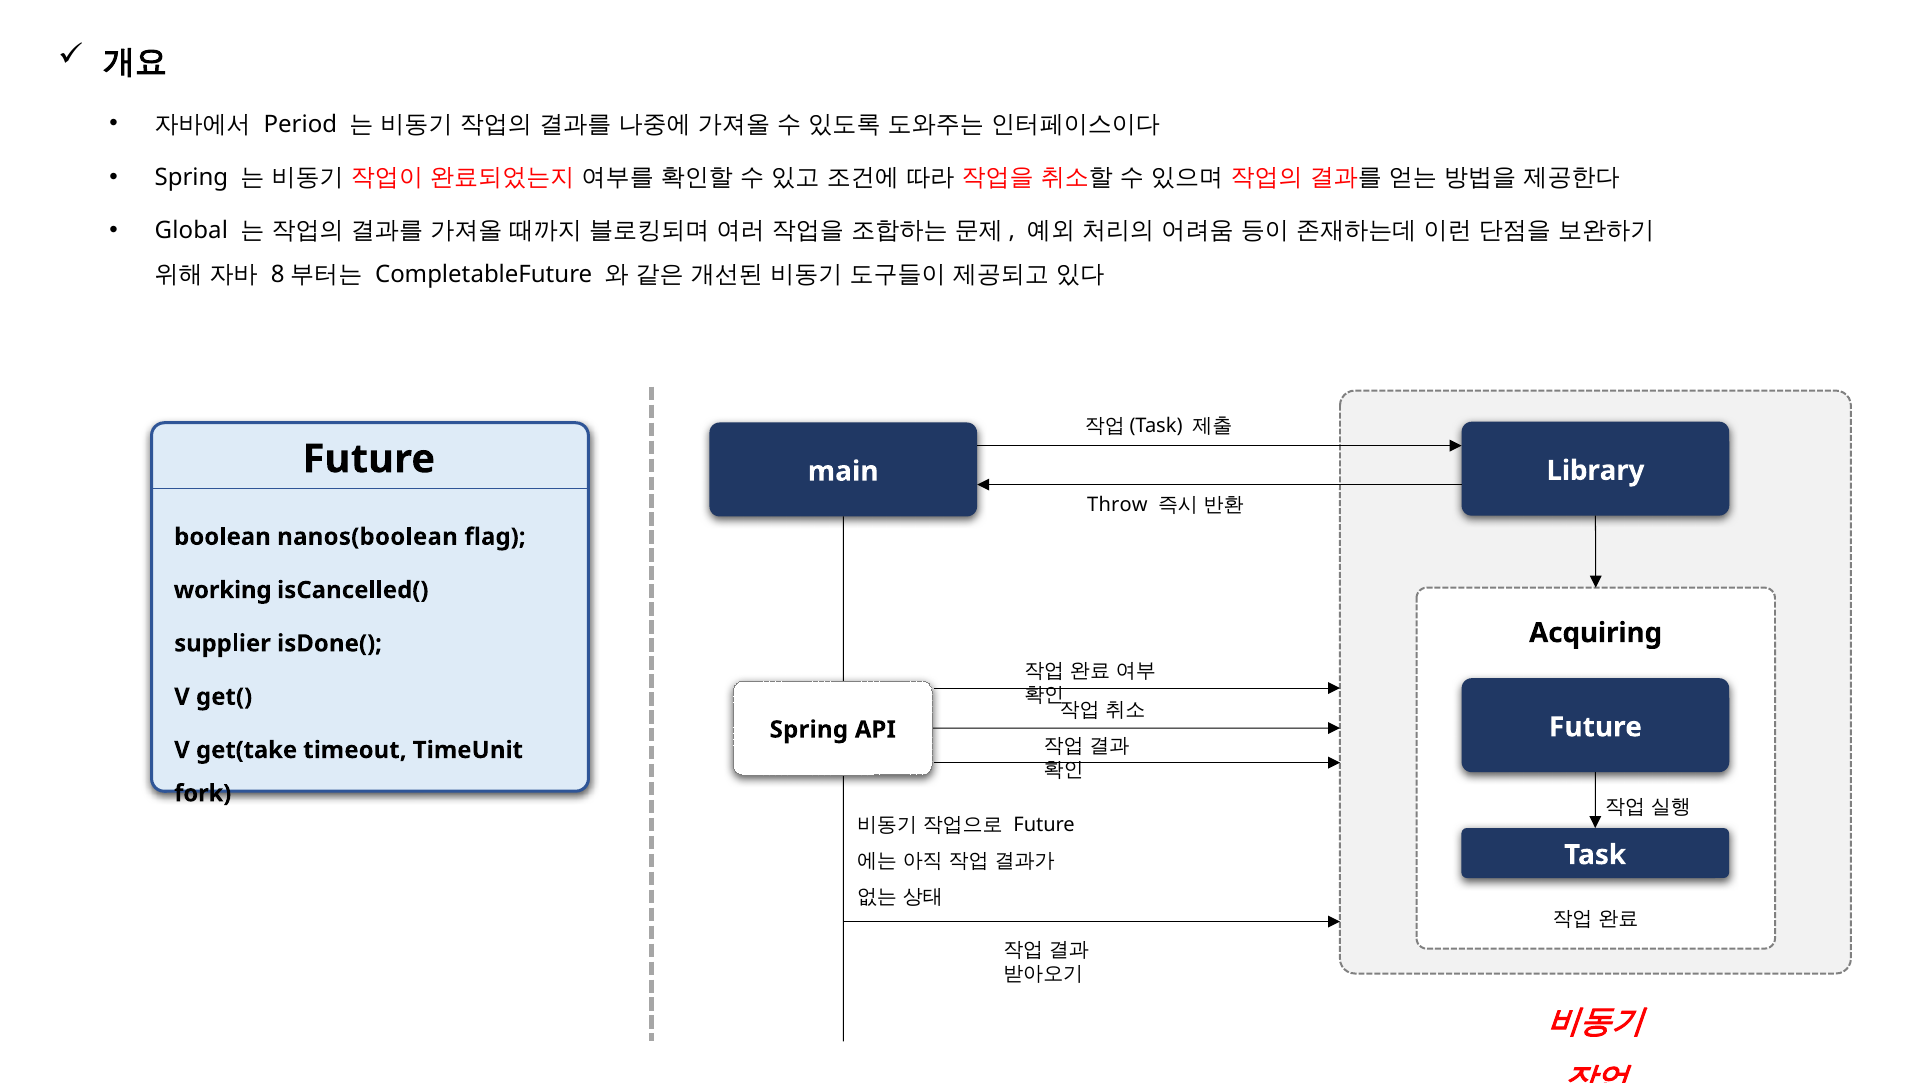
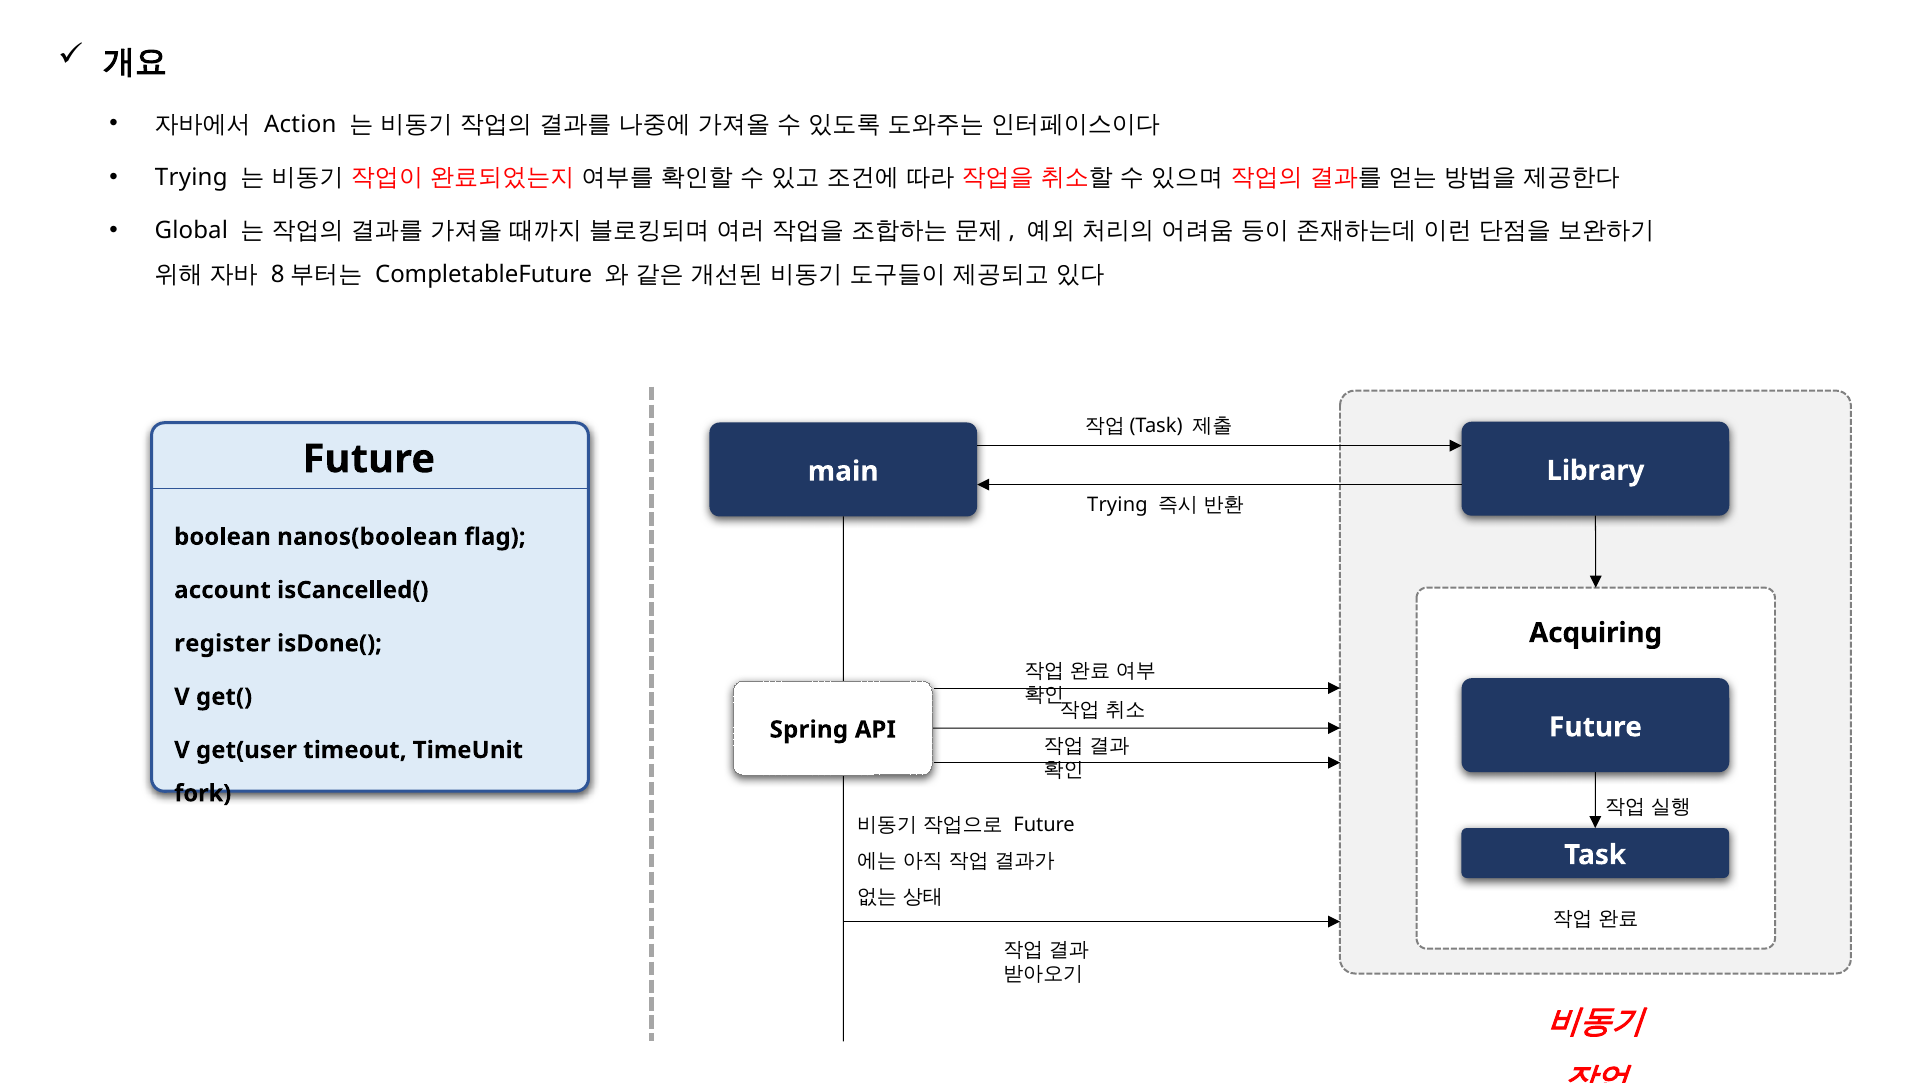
Period: Period -> Action
Spring at (191, 178): Spring -> Trying
Throw at (1117, 505): Throw -> Trying
working: working -> account
supplier: supplier -> register
get(take: get(take -> get(user
